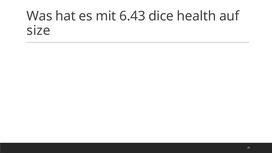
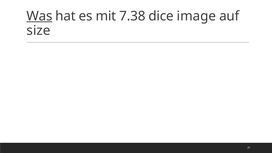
Was underline: none -> present
6.43: 6.43 -> 7.38
health: health -> image
